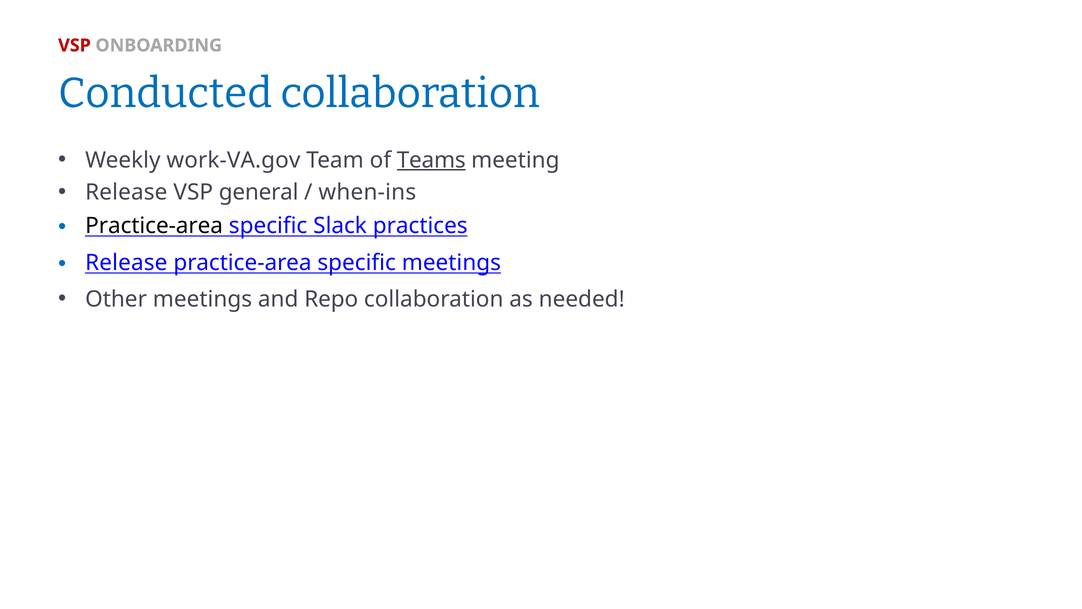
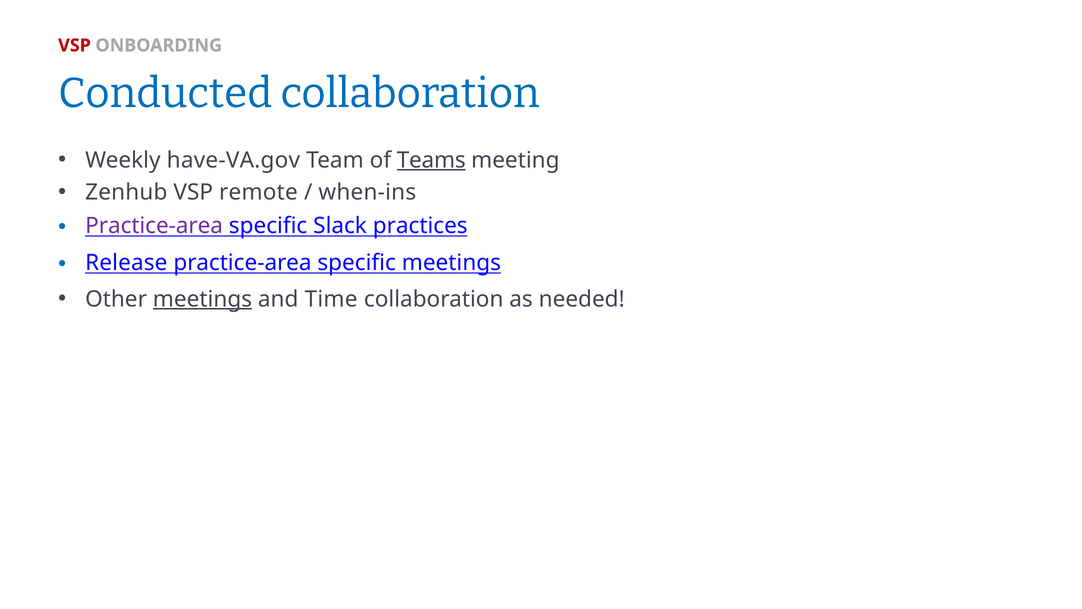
work-VA.gov: work-VA.gov -> have-VA.gov
Release at (126, 192): Release -> Zenhub
general: general -> remote
Practice-area at (154, 226) colour: black -> purple
meetings at (202, 299) underline: none -> present
Repo: Repo -> Time
